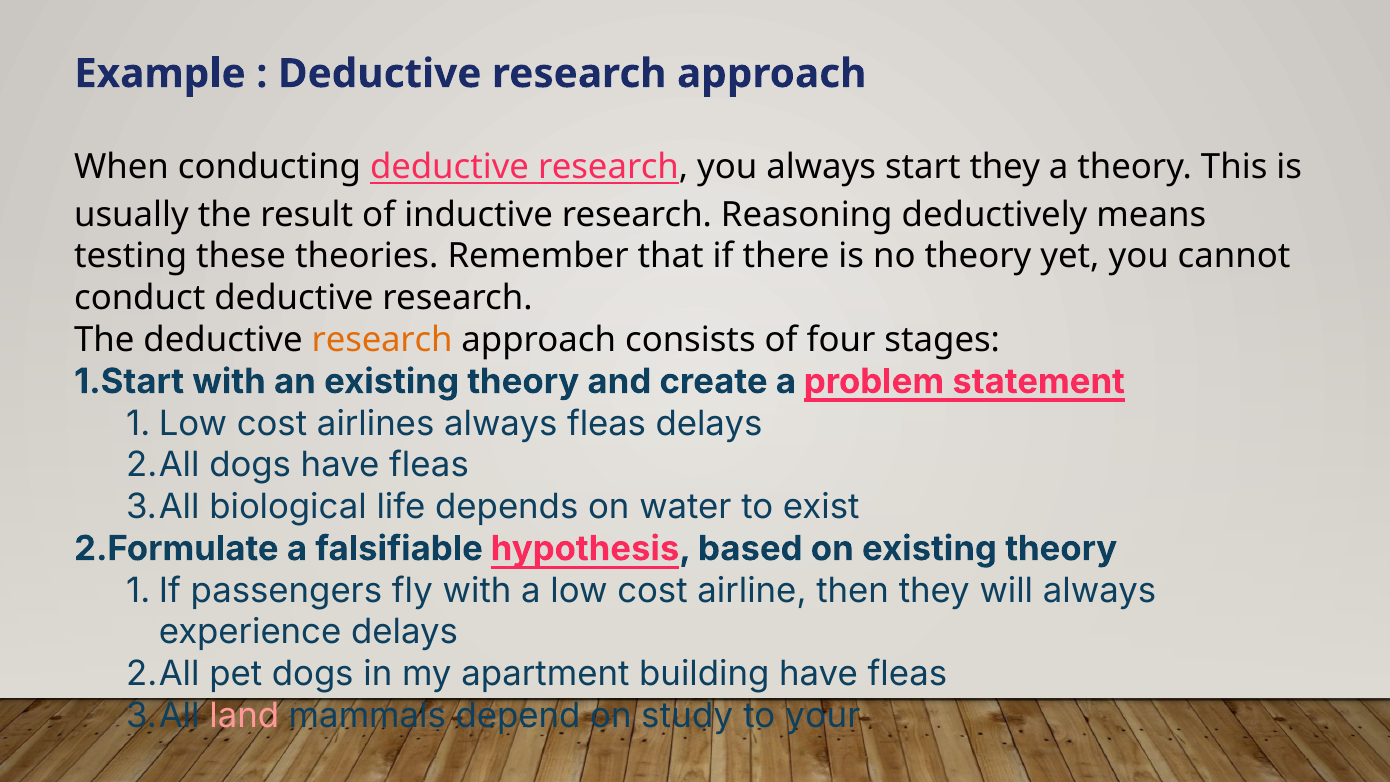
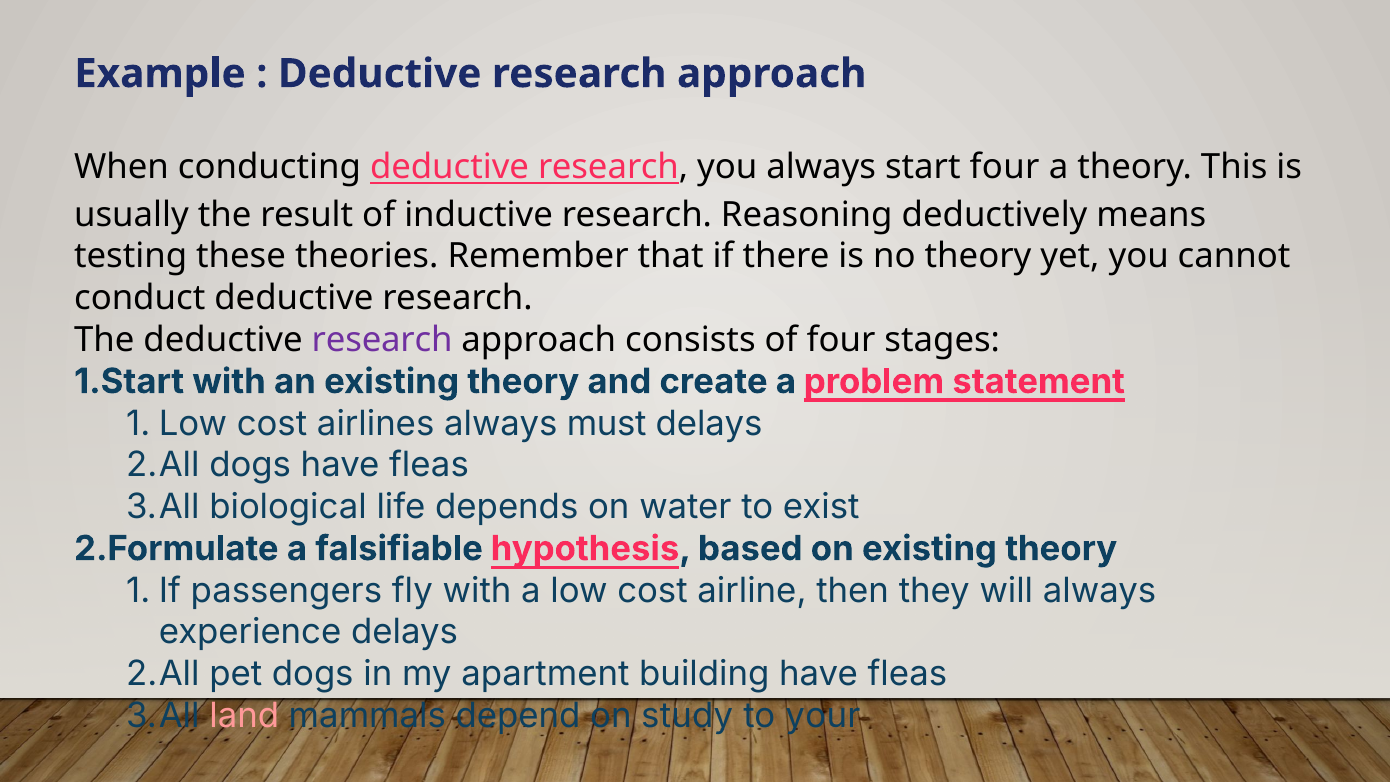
start they: they -> four
research at (382, 340) colour: orange -> purple
always fleas: fleas -> must
